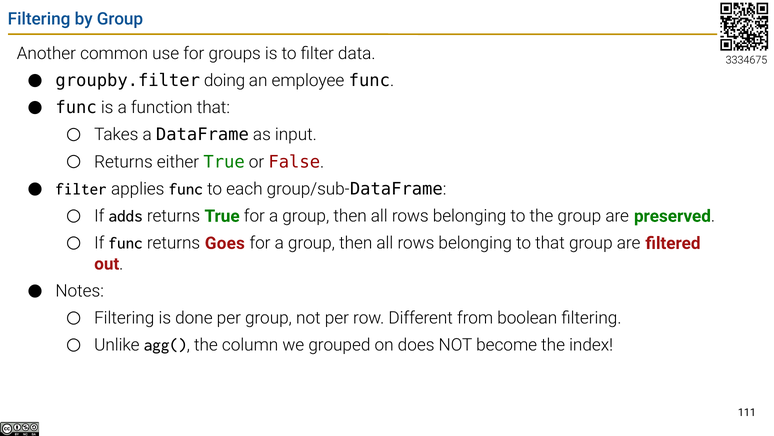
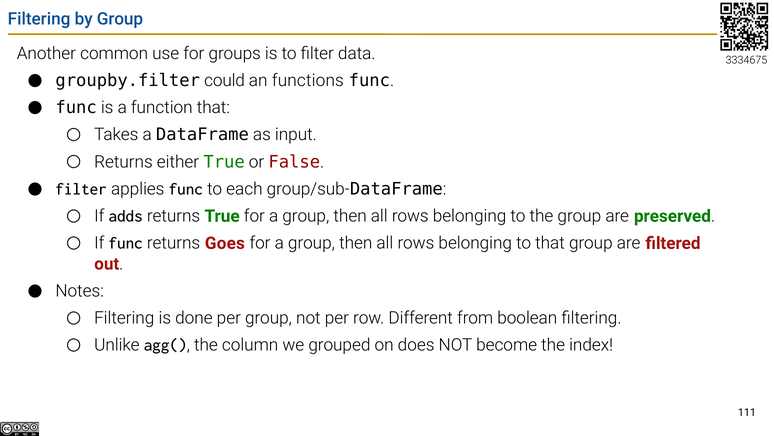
doing: doing -> could
employee: employee -> functions
